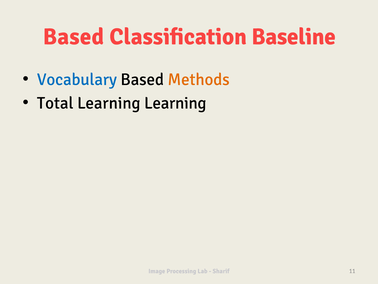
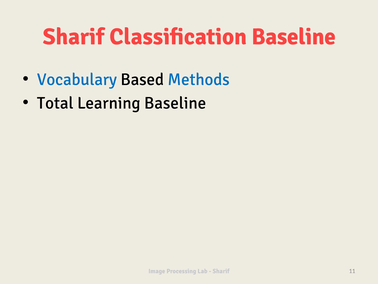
Based at (73, 37): Based -> Sharif
Methods colour: orange -> blue
Learning Learning: Learning -> Baseline
